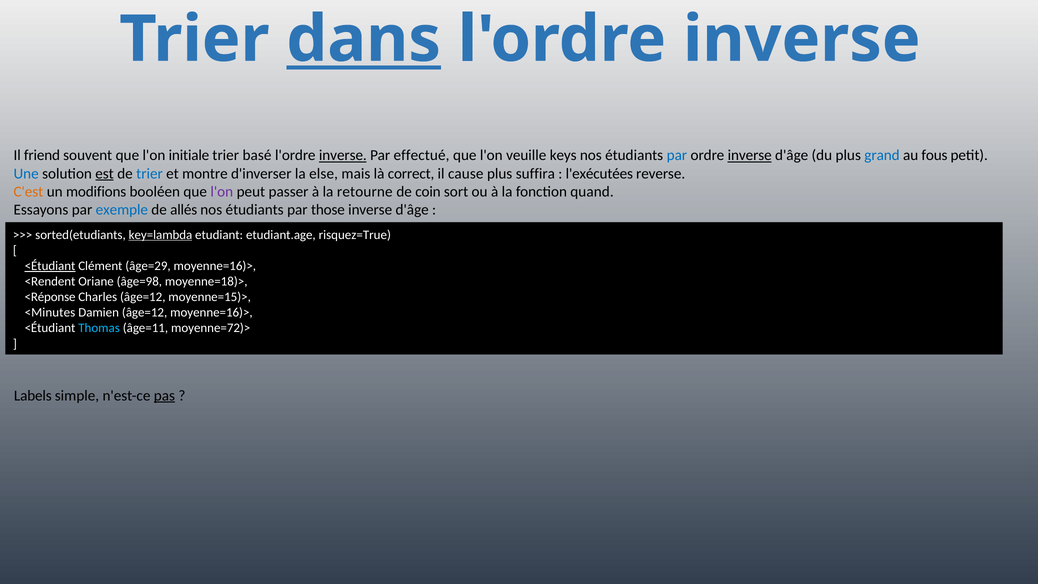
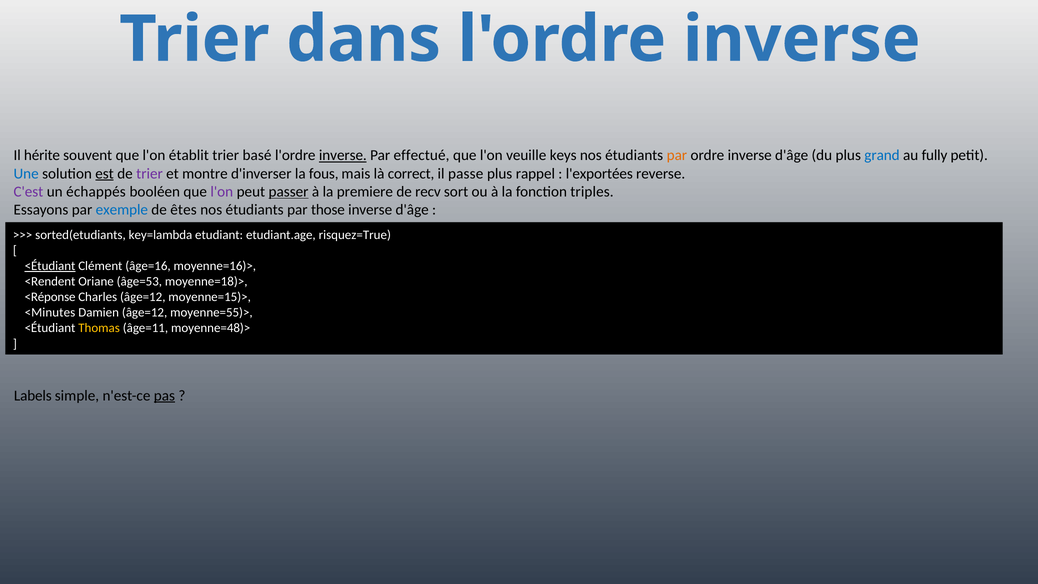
dans underline: present -> none
friend: friend -> hérite
initiale: initiale -> établit
par at (677, 155) colour: blue -> orange
inverse at (750, 155) underline: present -> none
fous: fous -> fully
trier at (149, 174) colour: blue -> purple
else: else -> fous
cause: cause -> passe
suffira: suffira -> rappel
l'exécutées: l'exécutées -> l'exportées
C'est colour: orange -> purple
modifions: modifions -> échappés
passer underline: none -> present
retourne: retourne -> premiere
coin: coin -> recv
quand: quand -> triples
allés: allés -> êtes
key=lambda underline: present -> none
âge=29: âge=29 -> âge=16
âge=98: âge=98 -> âge=53
âge=12 moyenne=16)>: moyenne=16)> -> moyenne=55)>
Thomas colour: light blue -> yellow
moyenne=72)>: moyenne=72)> -> moyenne=48)>
